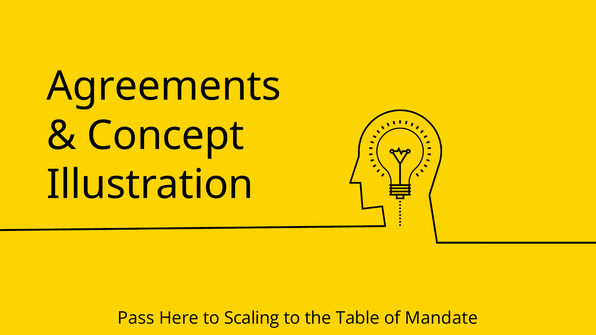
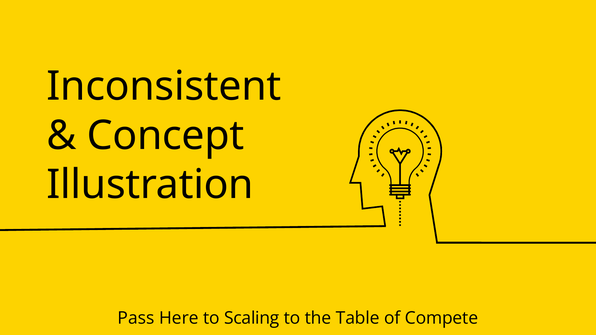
Agreements: Agreements -> Inconsistent
Mandate: Mandate -> Compete
